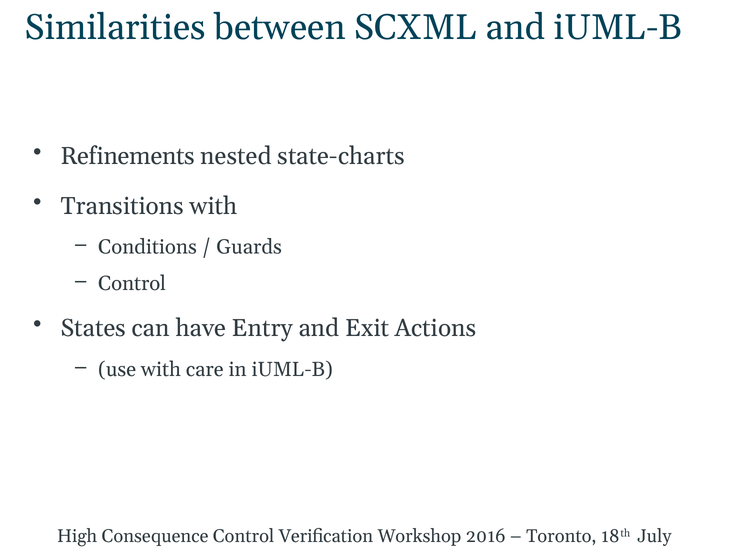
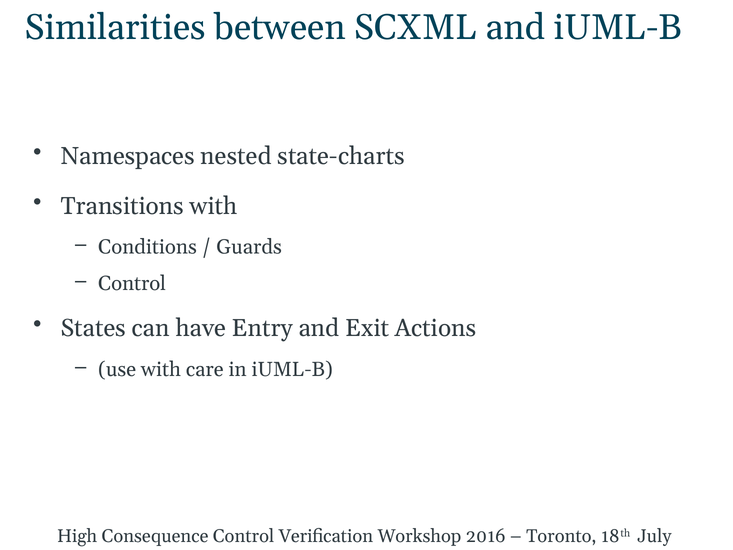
Refinements: Refinements -> Namespaces
